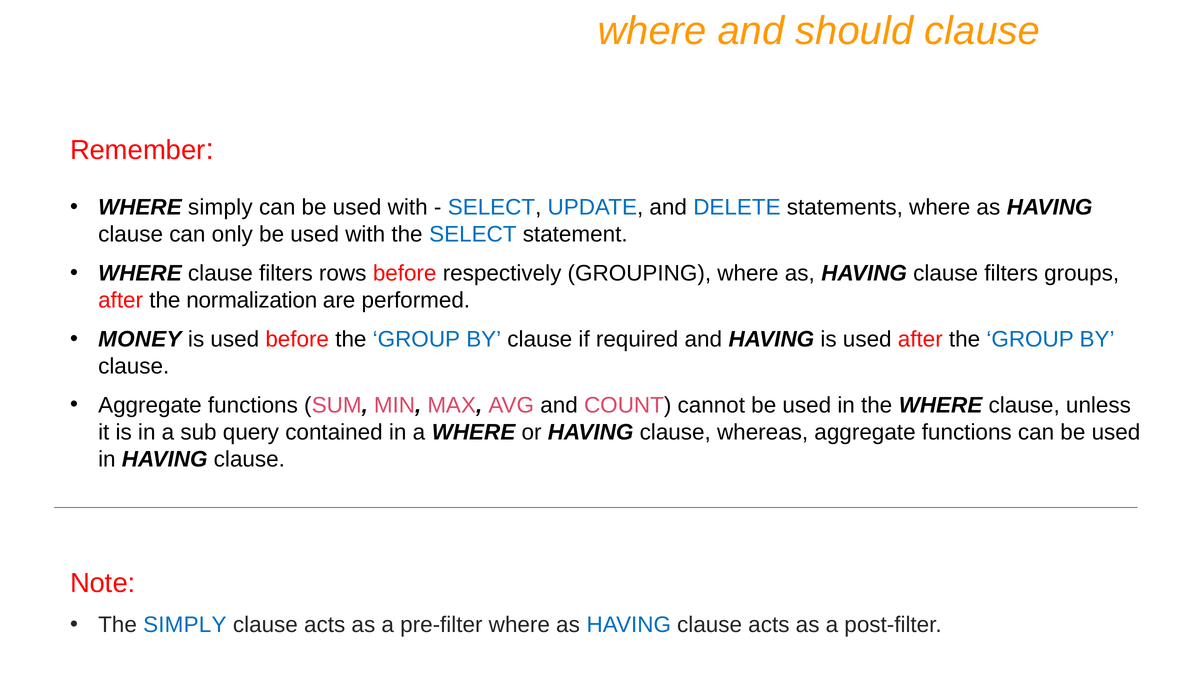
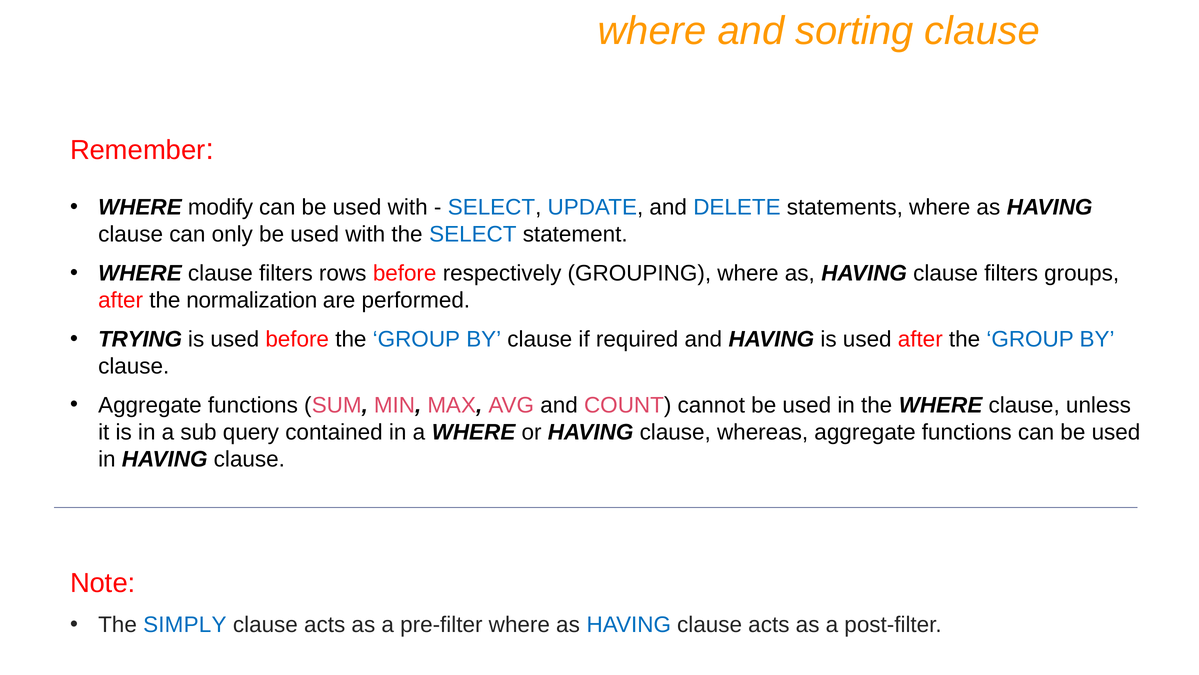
should: should -> sorting
WHERE simply: simply -> modify
MONEY: MONEY -> TRYING
